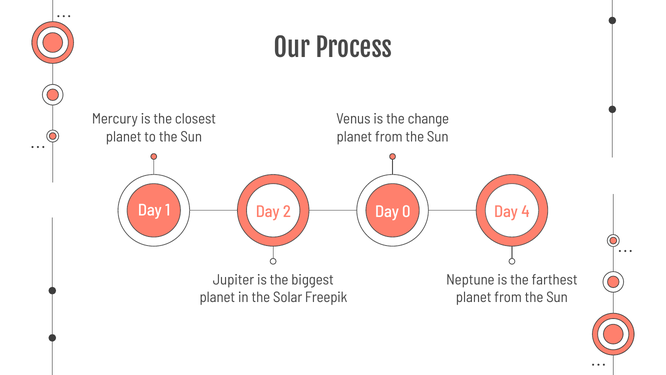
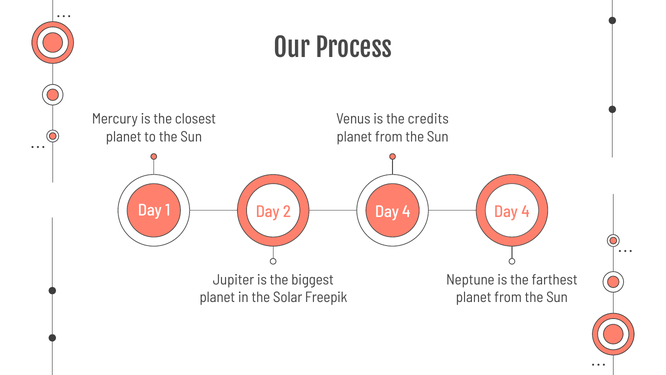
change: change -> credits
2 Day 0: 0 -> 4
